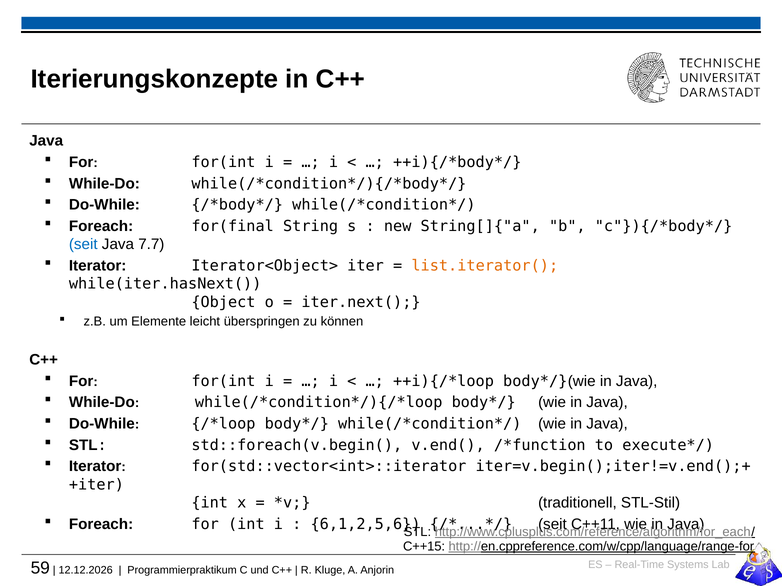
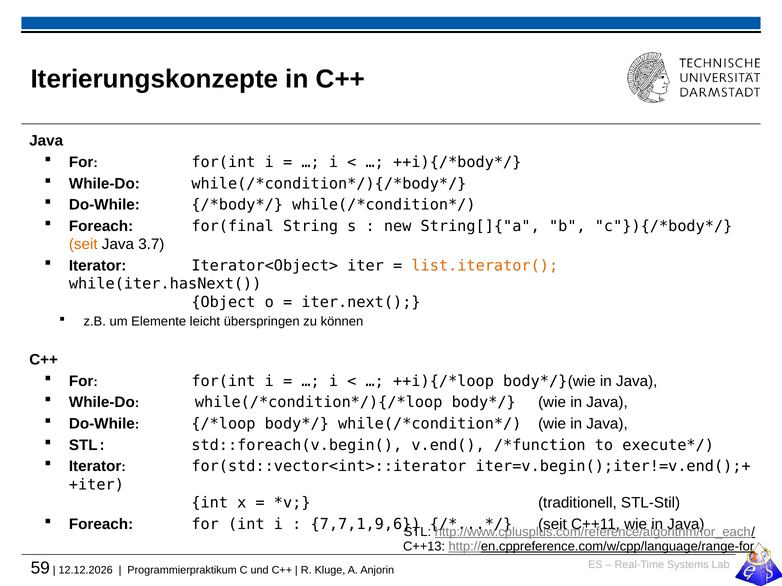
seit at (83, 245) colour: blue -> orange
7.7: 7.7 -> 3.7
6,1,2,5,6: 6,1,2,5,6 -> 7,7,1,9,6
C++15: C++15 -> C++13
